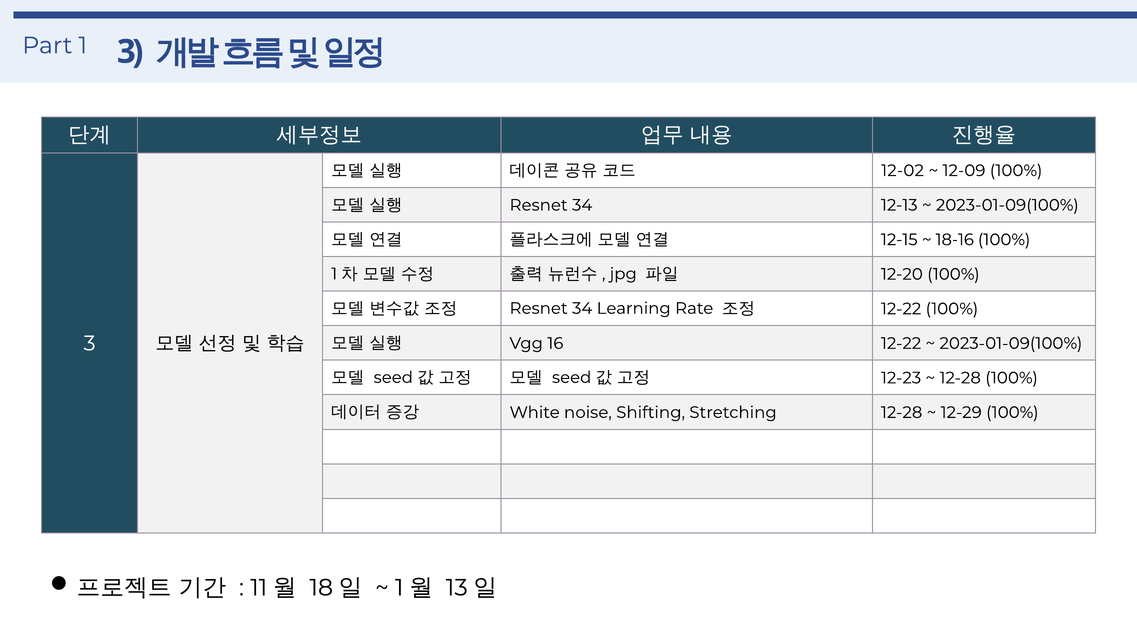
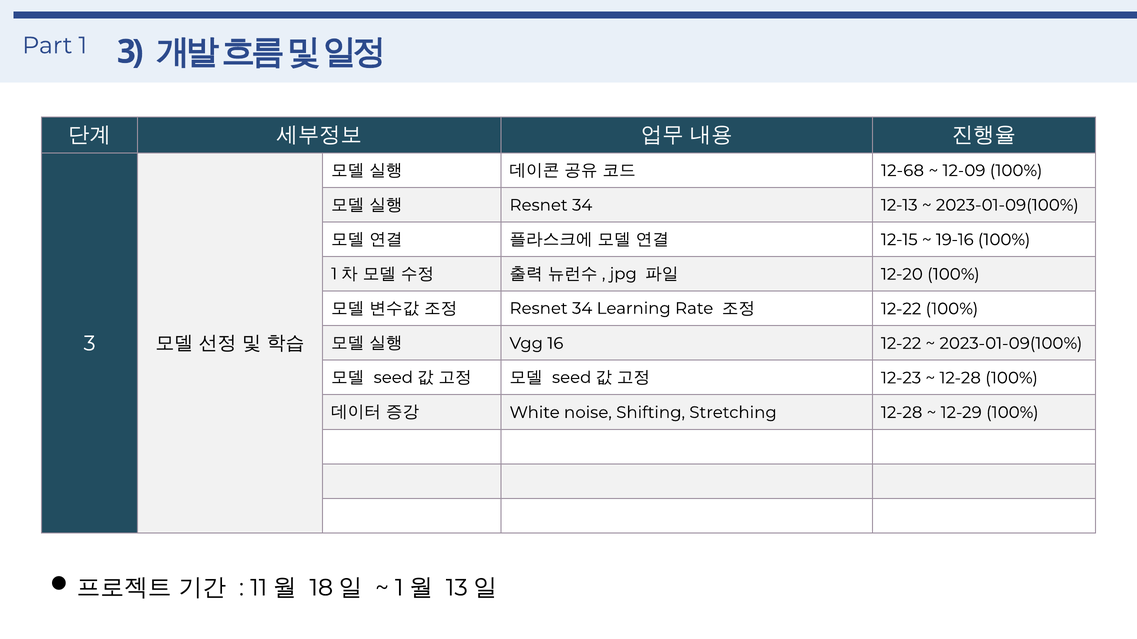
12-02: 12-02 -> 12-68
18-16: 18-16 -> 19-16
